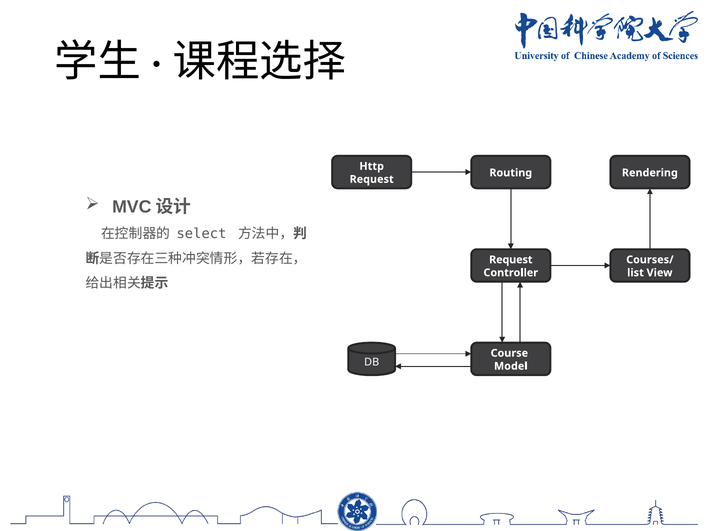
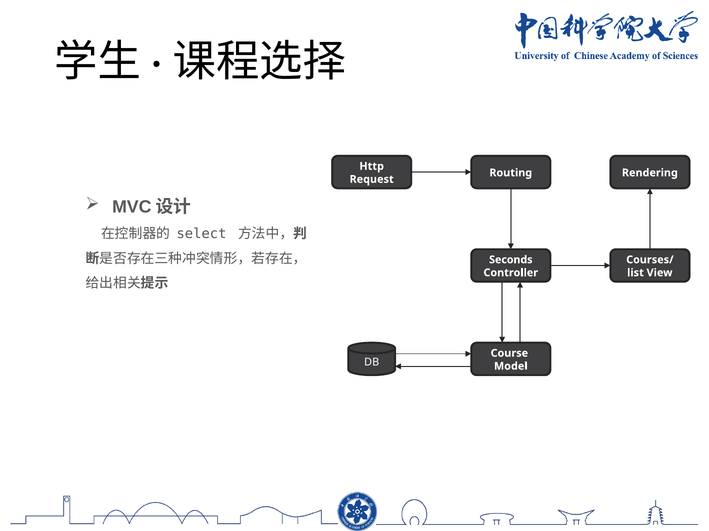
Request at (511, 260): Request -> Seconds
